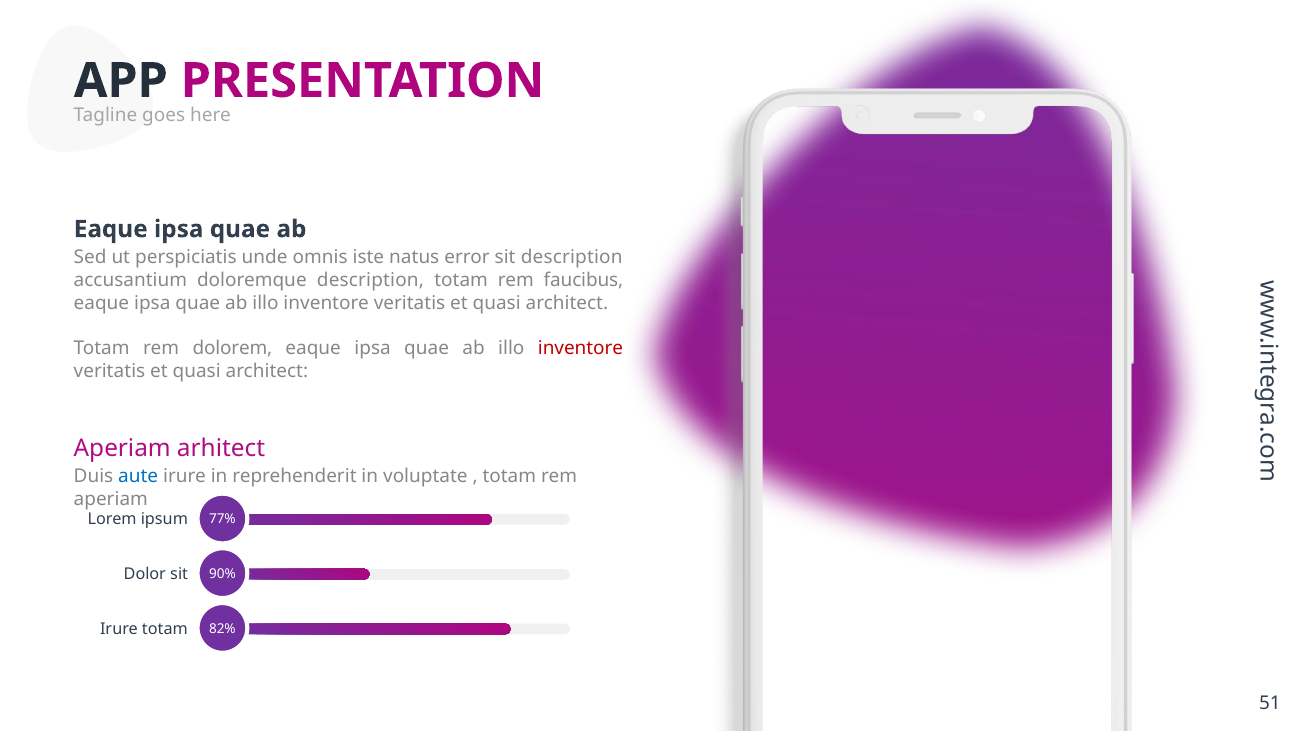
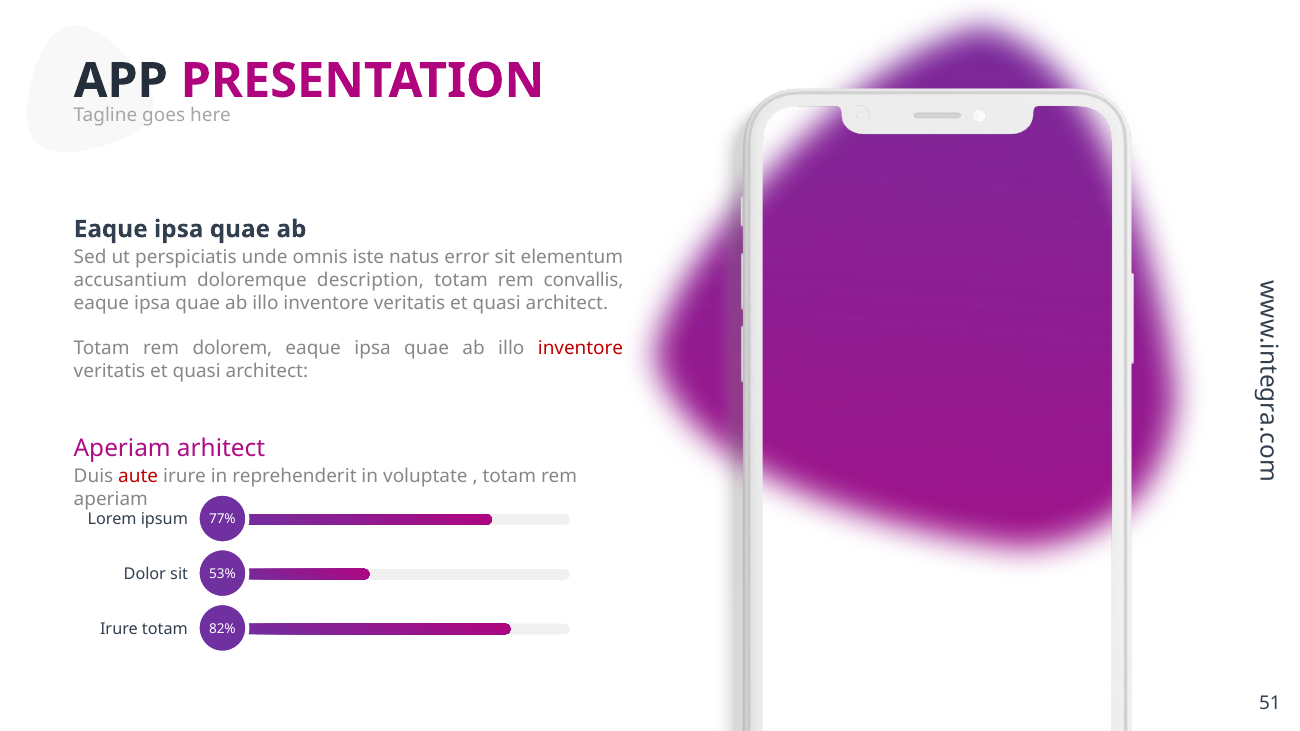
sit description: description -> elementum
faucibus: faucibus -> convallis
aute colour: blue -> red
90%: 90% -> 53%
